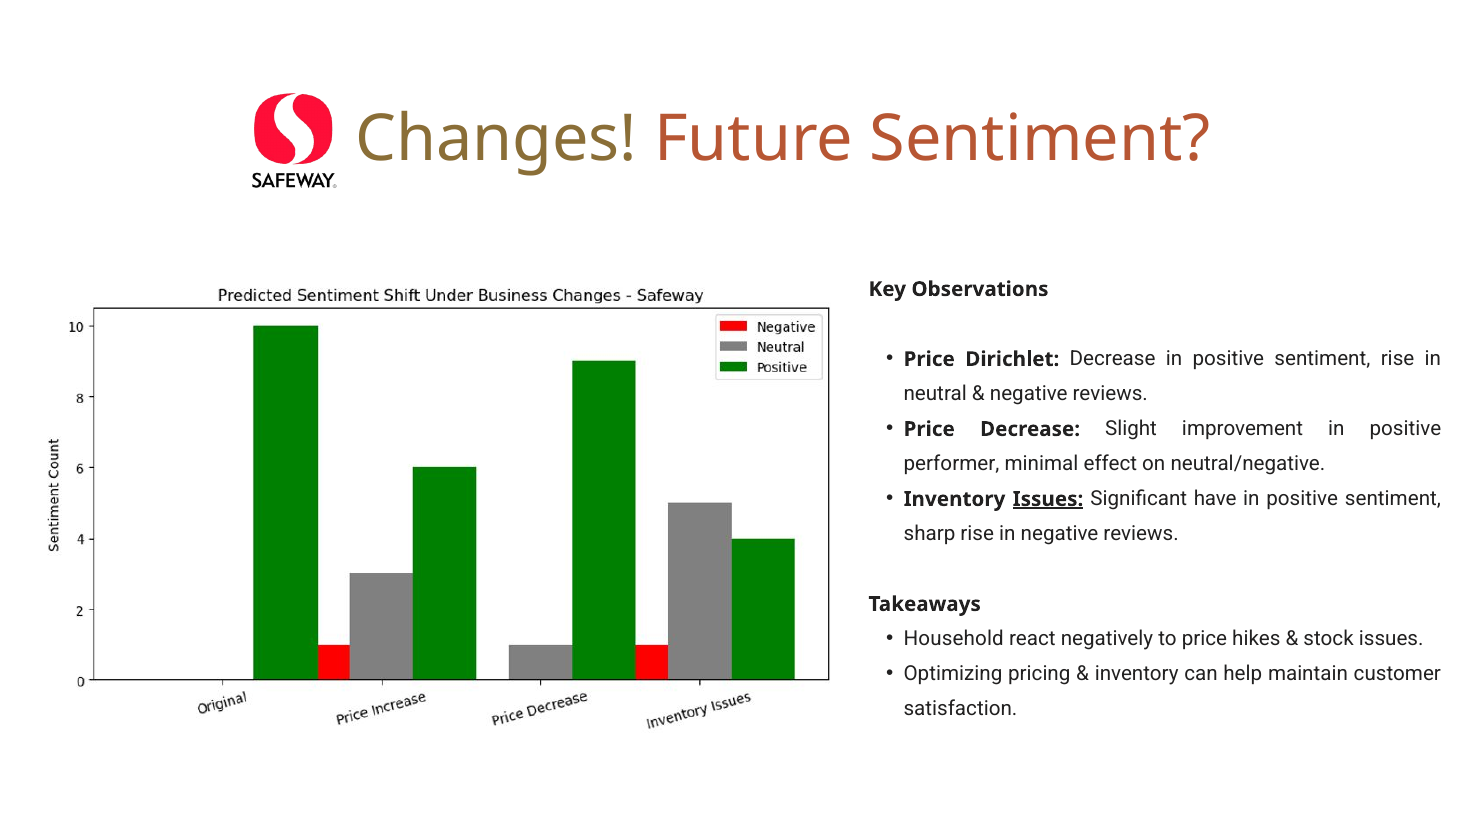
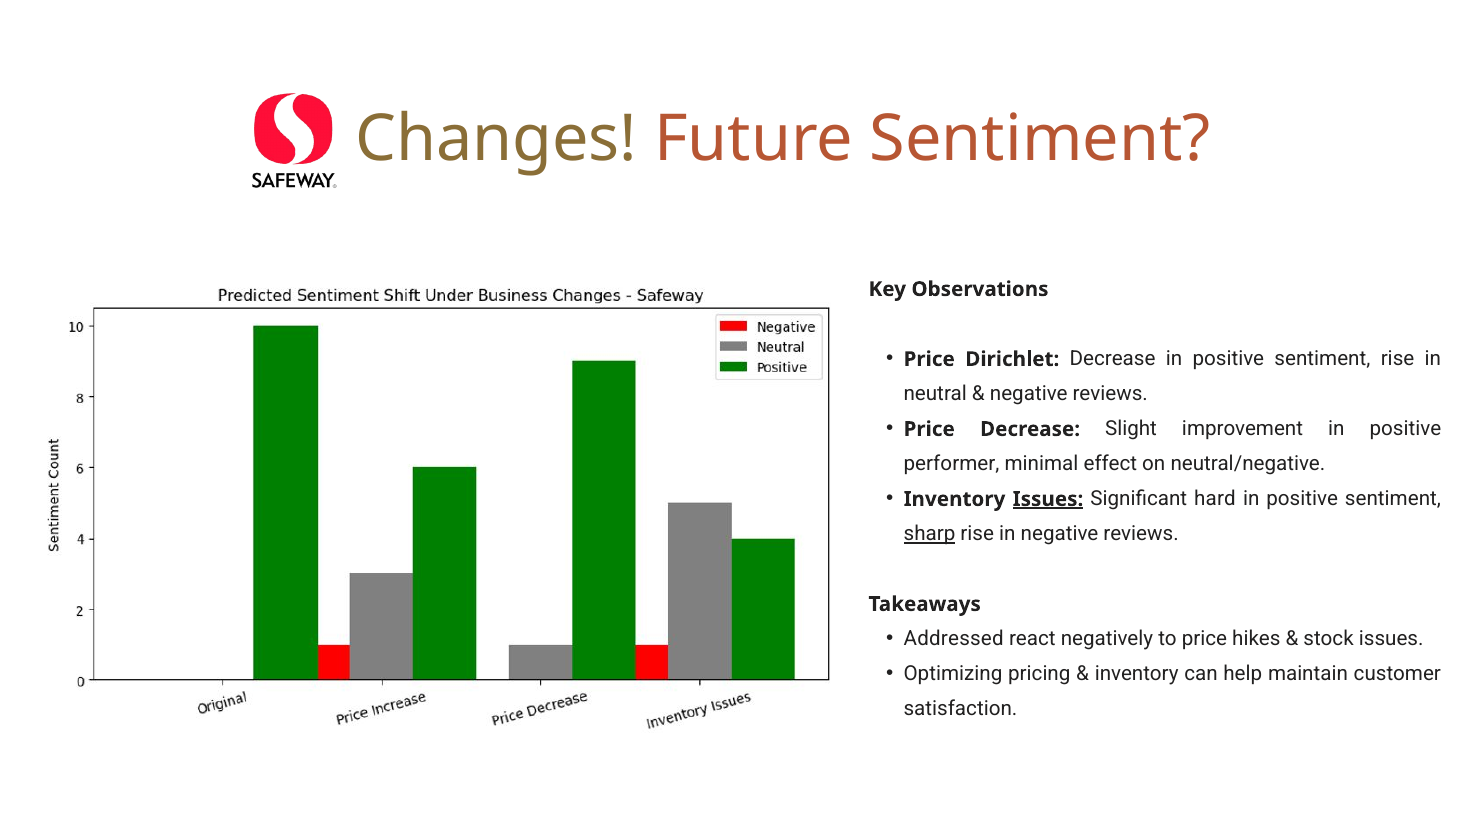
have: have -> hard
sharp underline: none -> present
Household: Household -> Addressed
